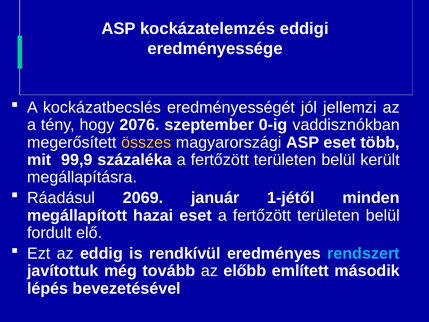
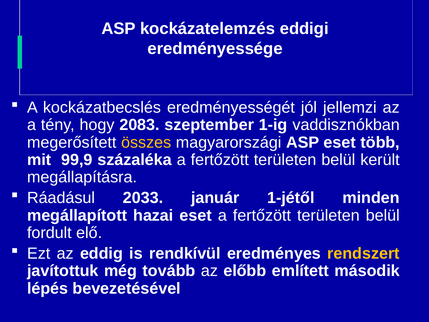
2076: 2076 -> 2083
0-ig: 0-ig -> 1-ig
2069: 2069 -> 2033
rendszert colour: light blue -> yellow
